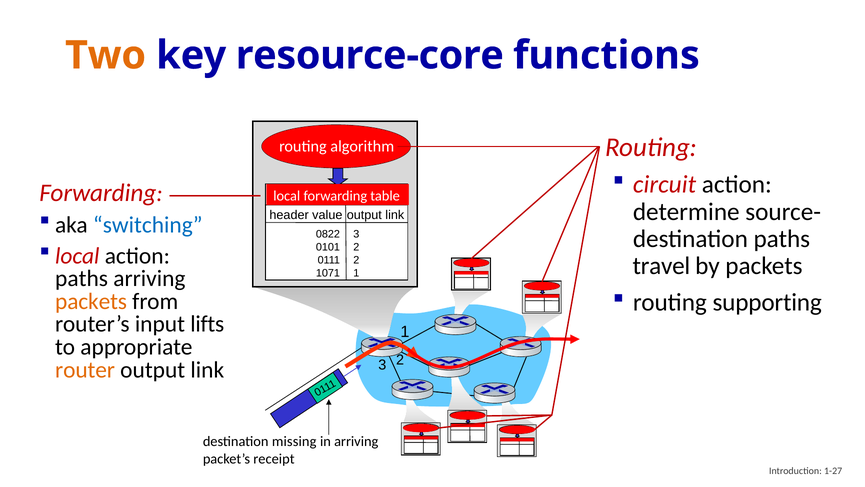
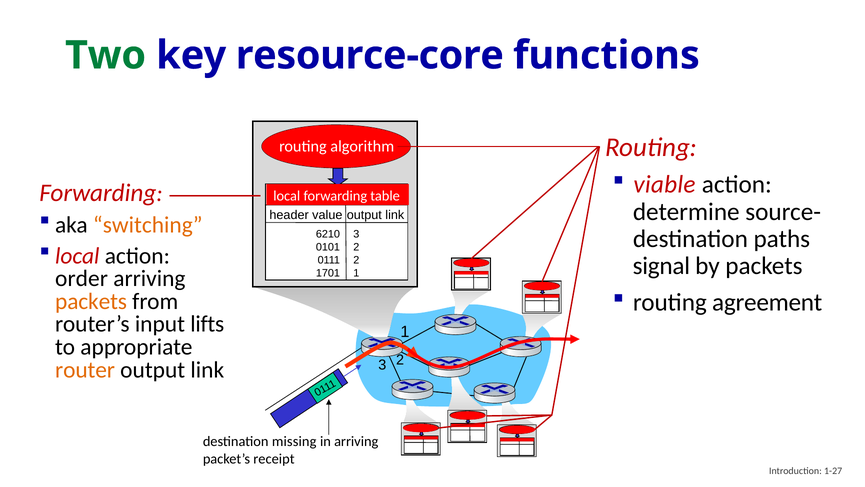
Two colour: orange -> green
circuit: circuit -> viable
switching colour: blue -> orange
0822: 0822 -> 6210
travel: travel -> signal
1071: 1071 -> 1701
paths at (82, 278): paths -> order
supporting: supporting -> agreement
